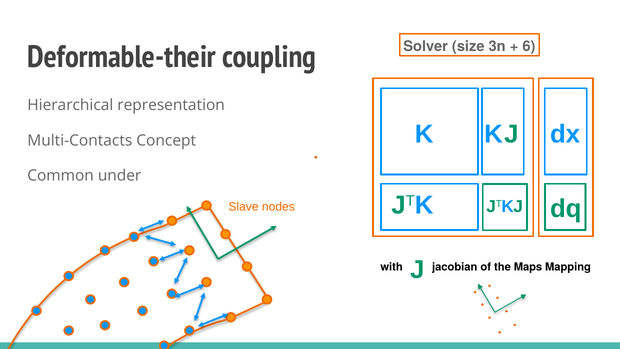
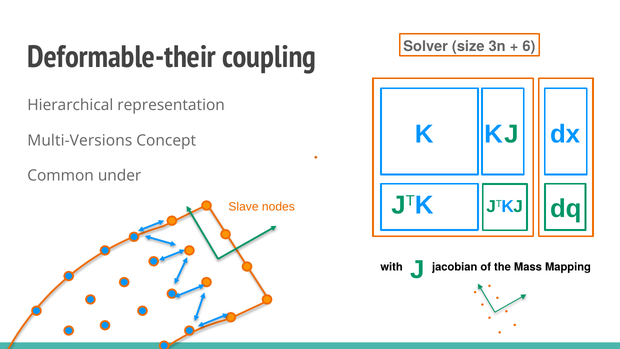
Multi-Contacts: Multi-Contacts -> Multi-Versions
Maps: Maps -> Mass
